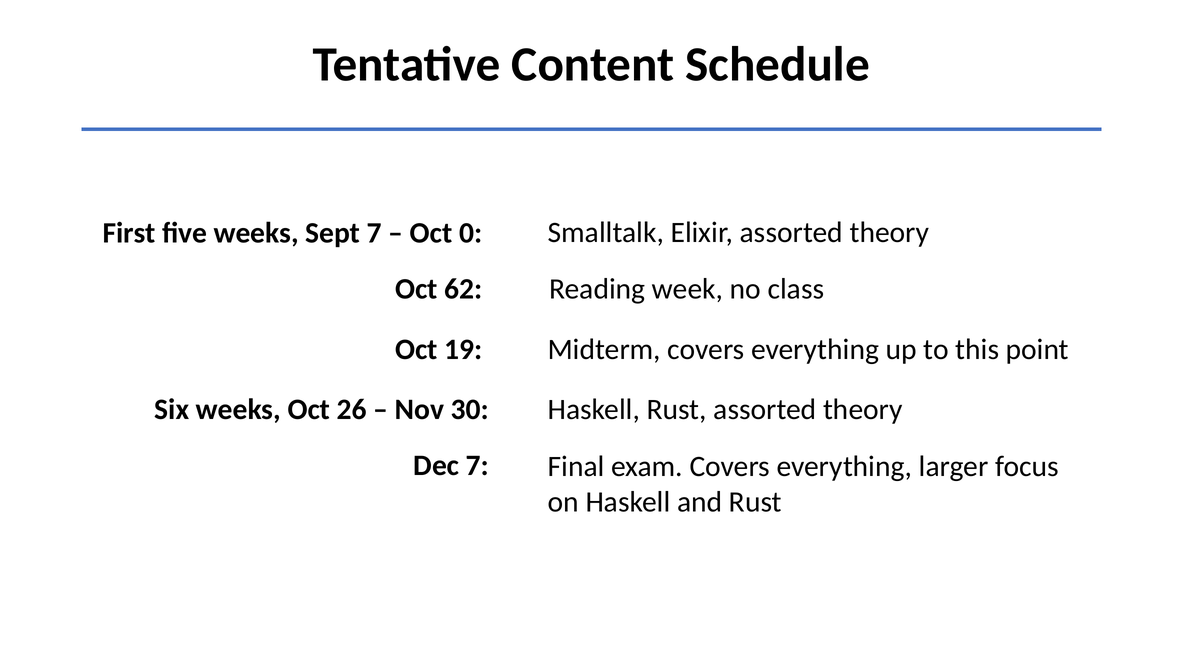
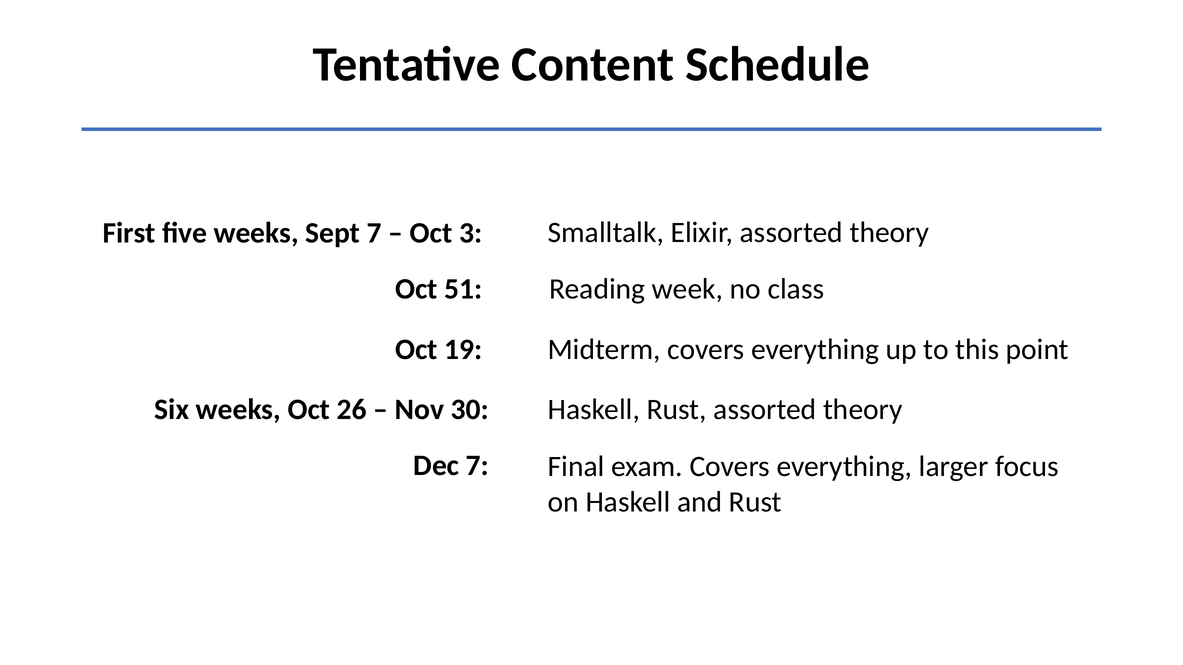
0: 0 -> 3
62: 62 -> 51
